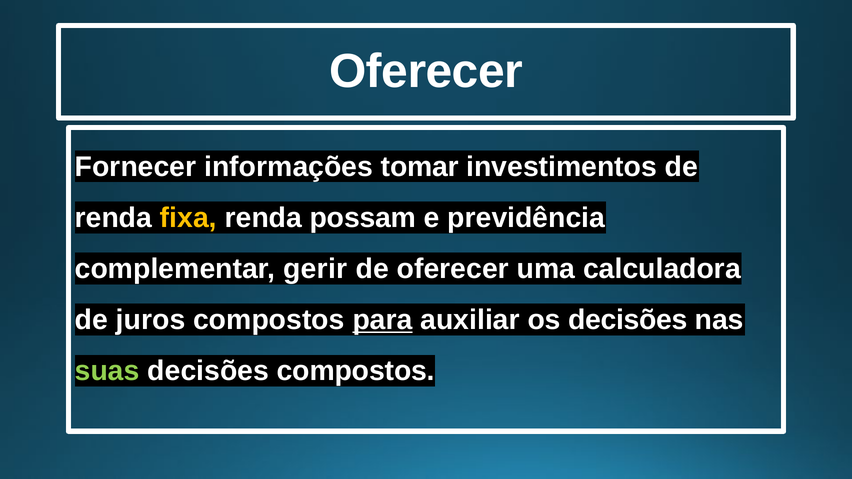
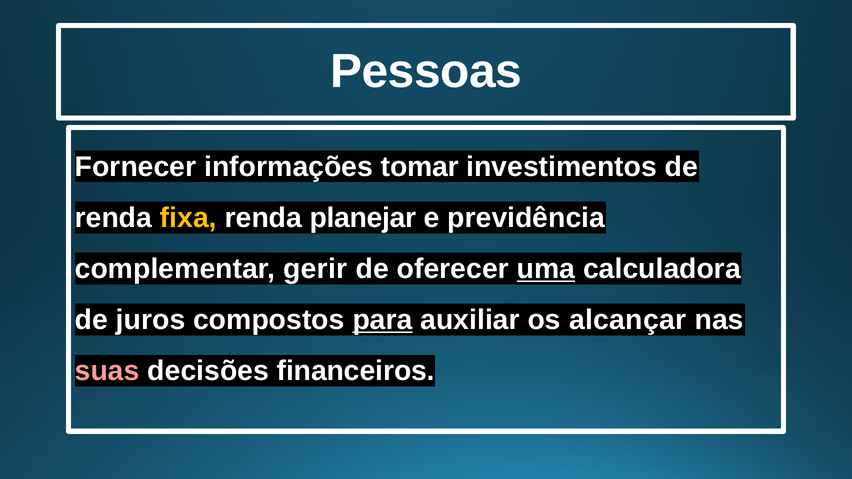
Oferecer at (426, 72): Oferecer -> Pessoas
possam: possam -> planejar
uma underline: none -> present
os decisões: decisões -> alcançar
suas colour: light green -> pink
decisões compostos: compostos -> financeiros
